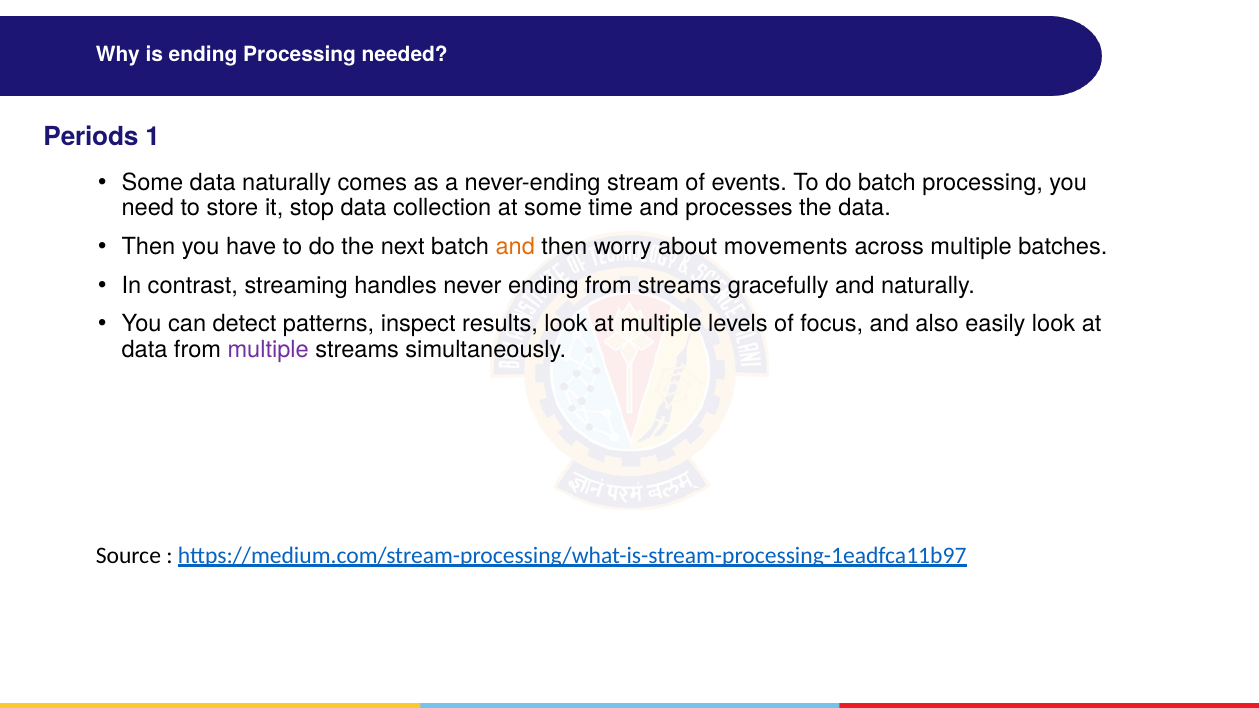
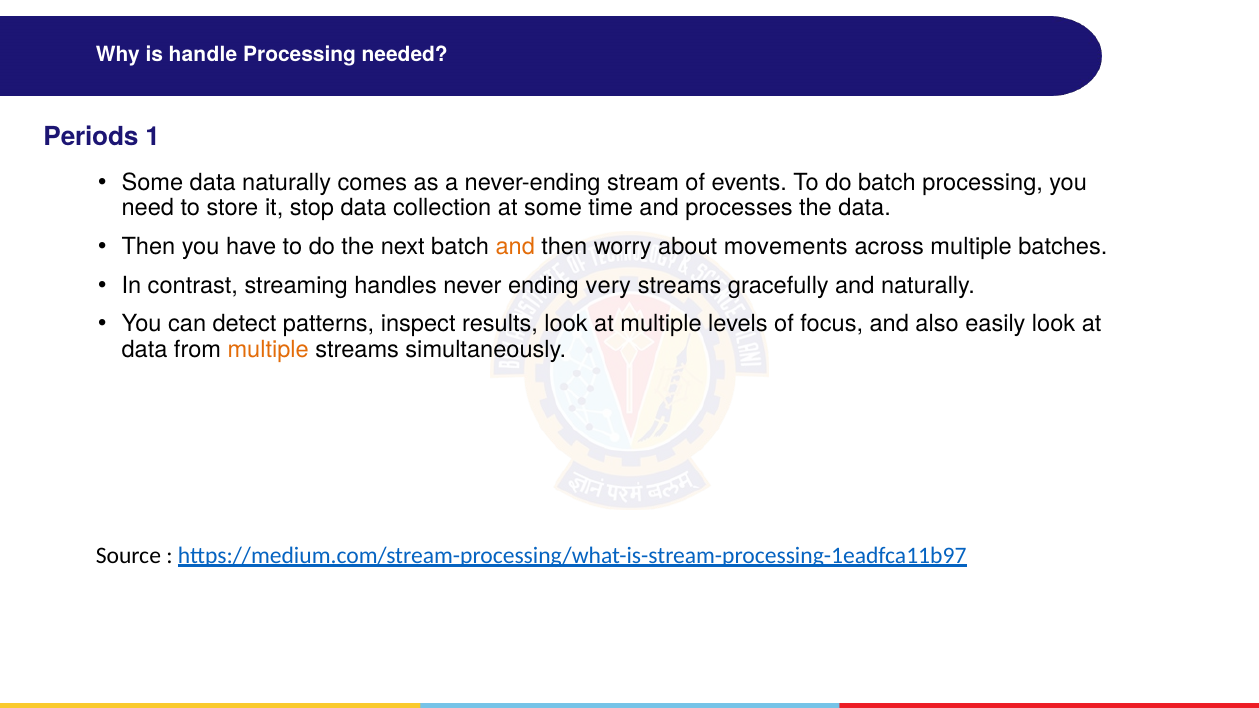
is ending: ending -> handle
ending from: from -> very
multiple at (268, 349) colour: purple -> orange
